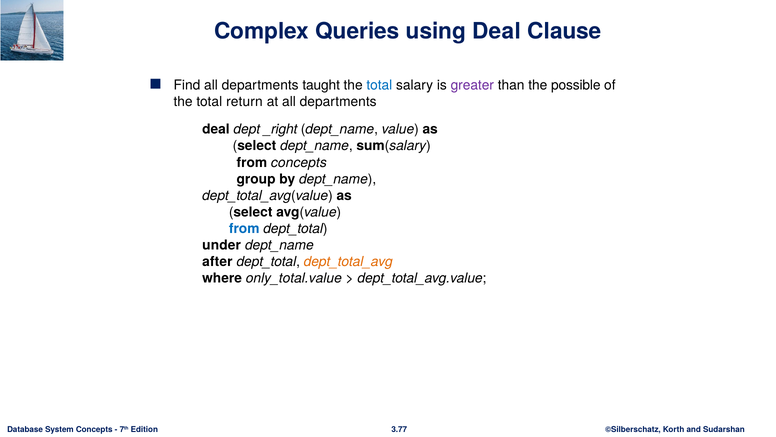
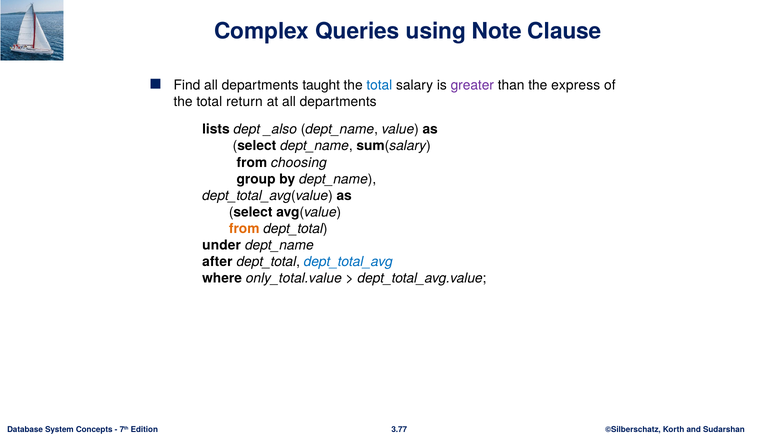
using Deal: Deal -> Note
possible: possible -> express
deal at (216, 129): deal -> lists
_right: _right -> _also
from concepts: concepts -> choosing
from at (244, 228) colour: blue -> orange
dept_total_avg colour: orange -> blue
